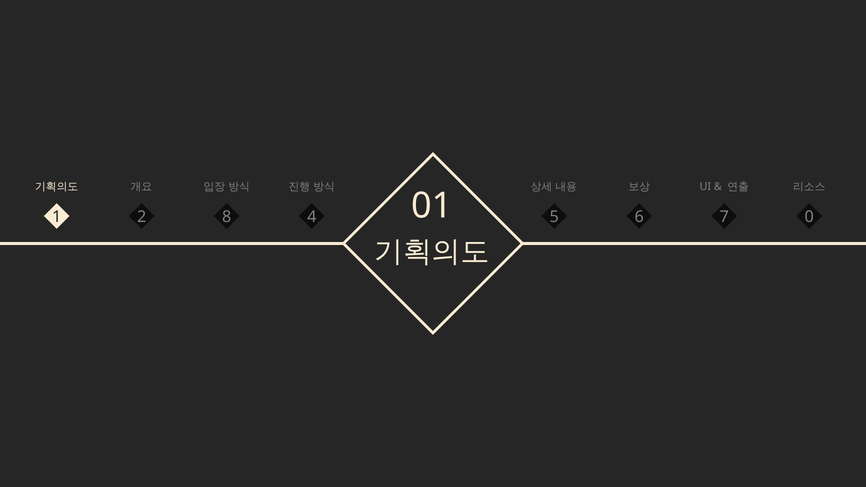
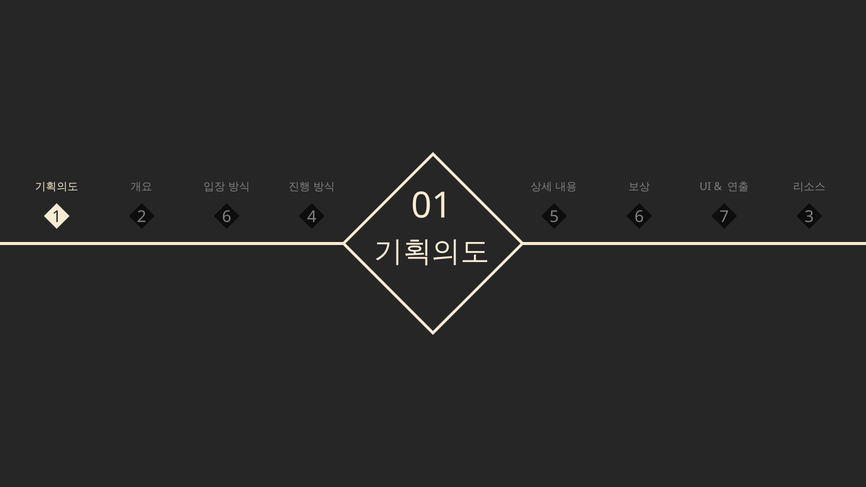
2 8: 8 -> 6
0: 0 -> 3
